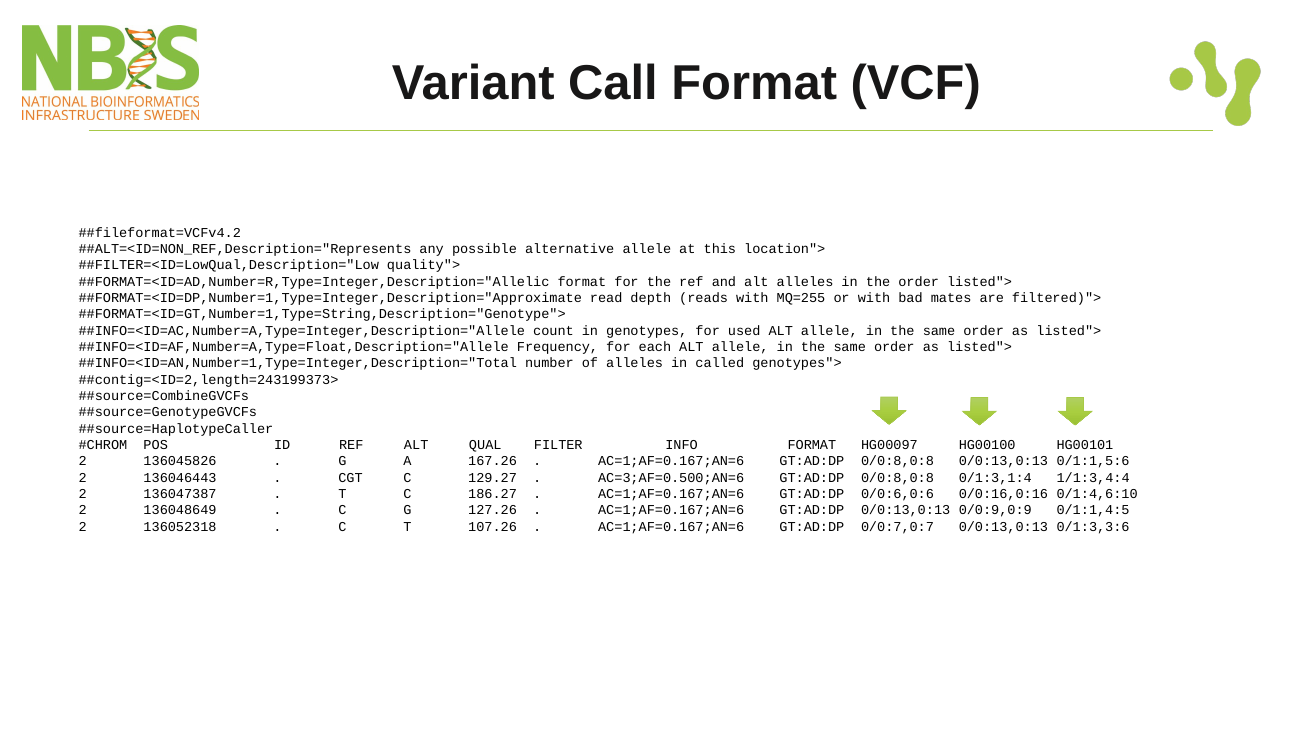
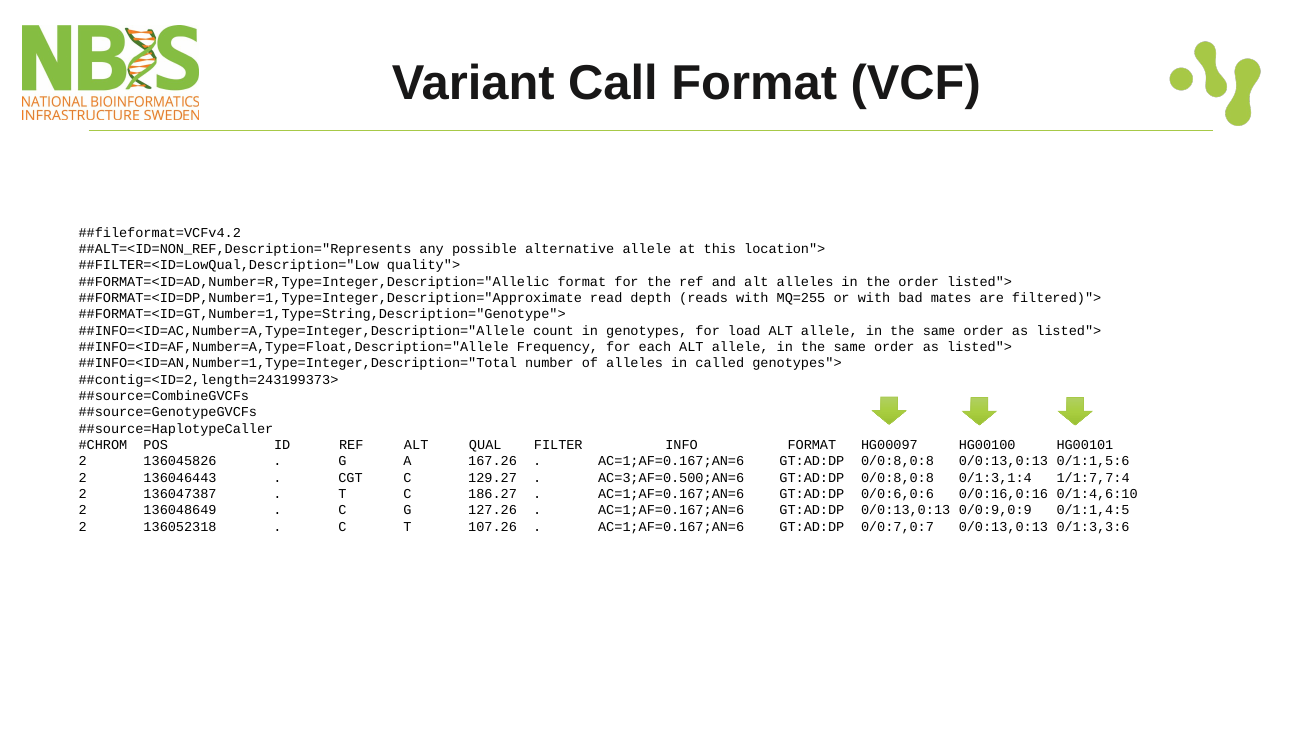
used: used -> load
1/1:3,4:4: 1/1:3,4:4 -> 1/1:7,7:4
